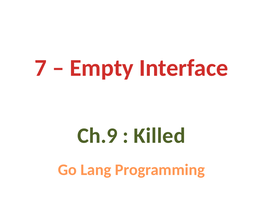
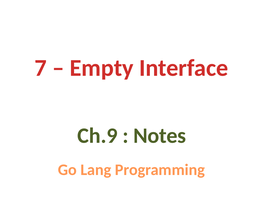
Killed: Killed -> Notes
